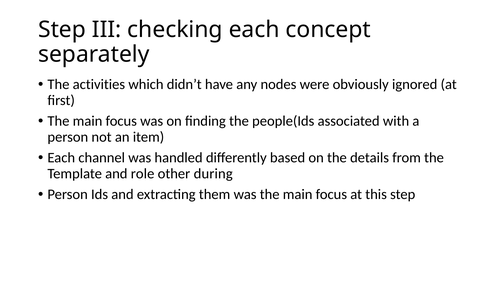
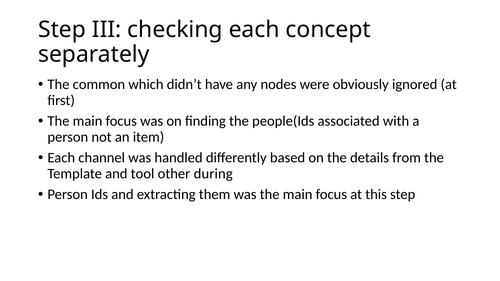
activities: activities -> common
role: role -> tool
